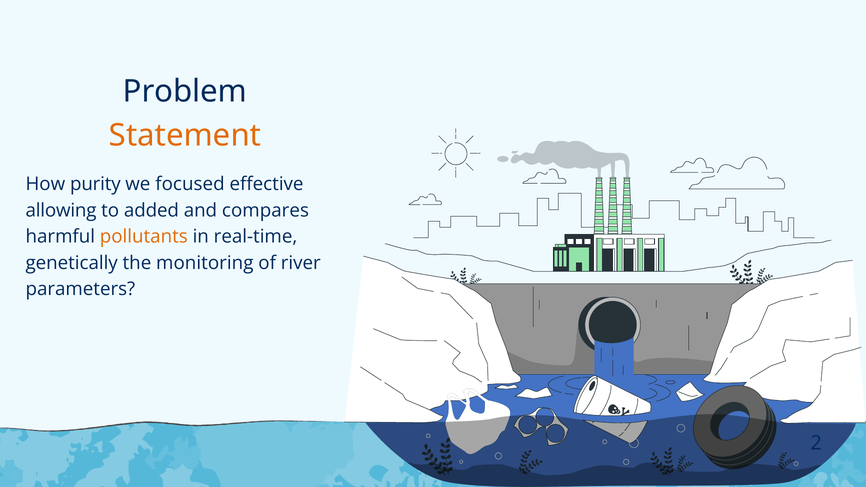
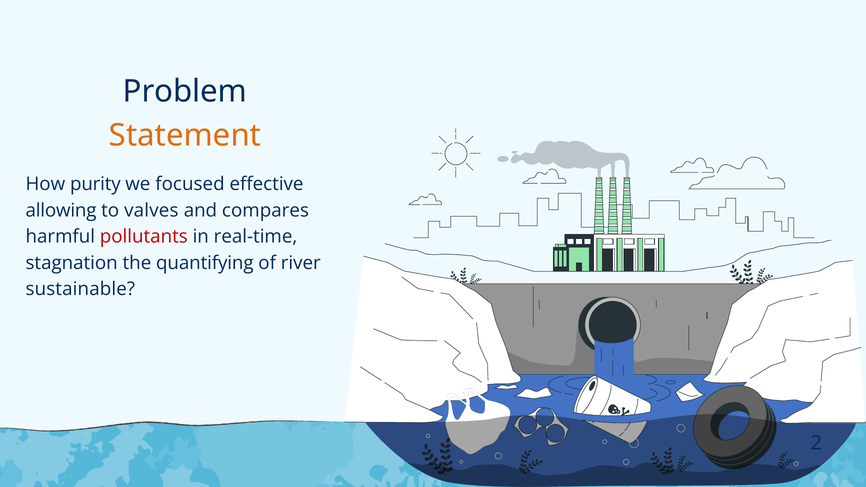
added: added -> valves
pollutants colour: orange -> red
genetically: genetically -> stagnation
monitoring: monitoring -> quantifying
parameters: parameters -> sustainable
